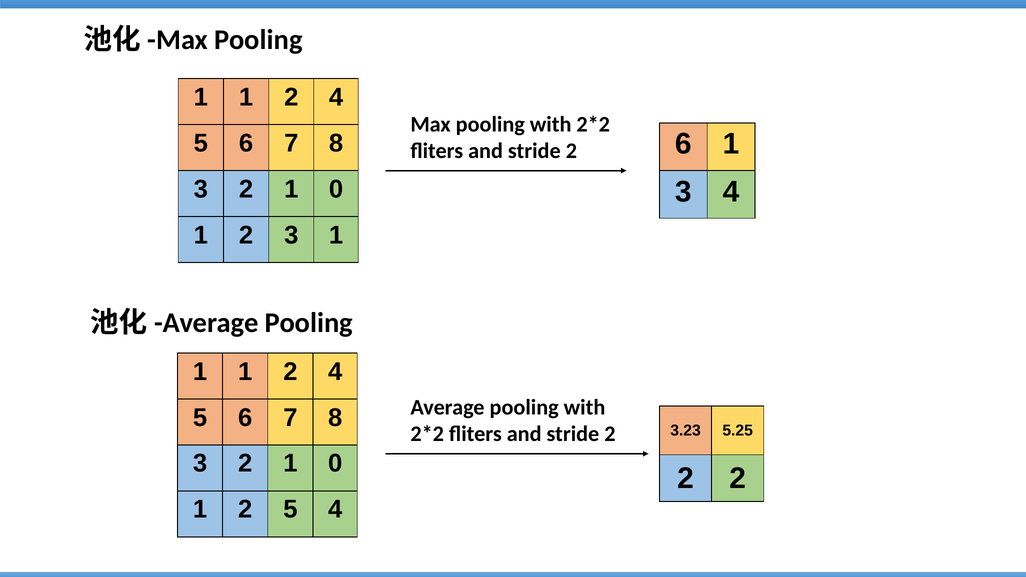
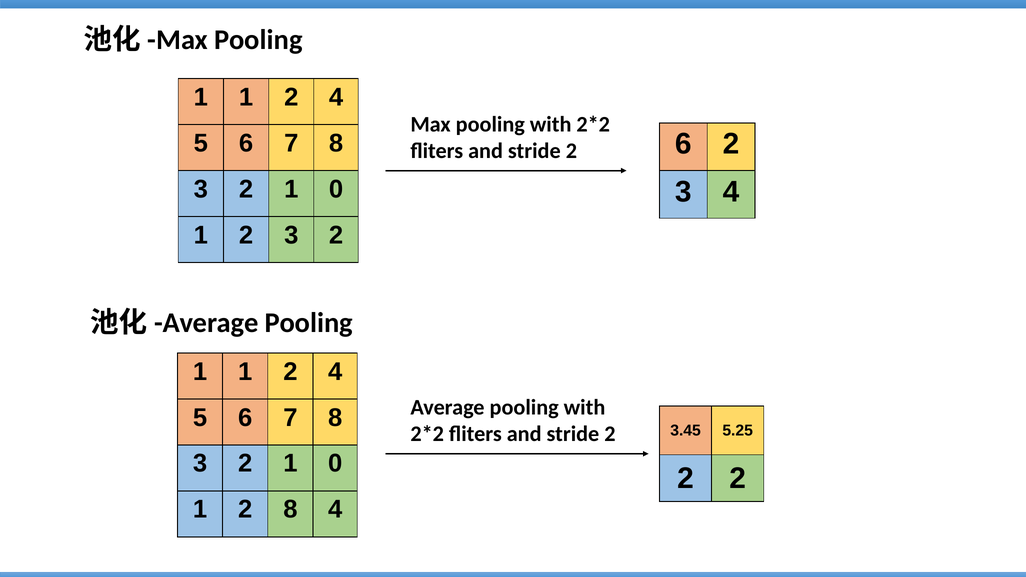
6 1: 1 -> 2
2 3 1: 1 -> 2
3.23: 3.23 -> 3.45
2 5: 5 -> 8
